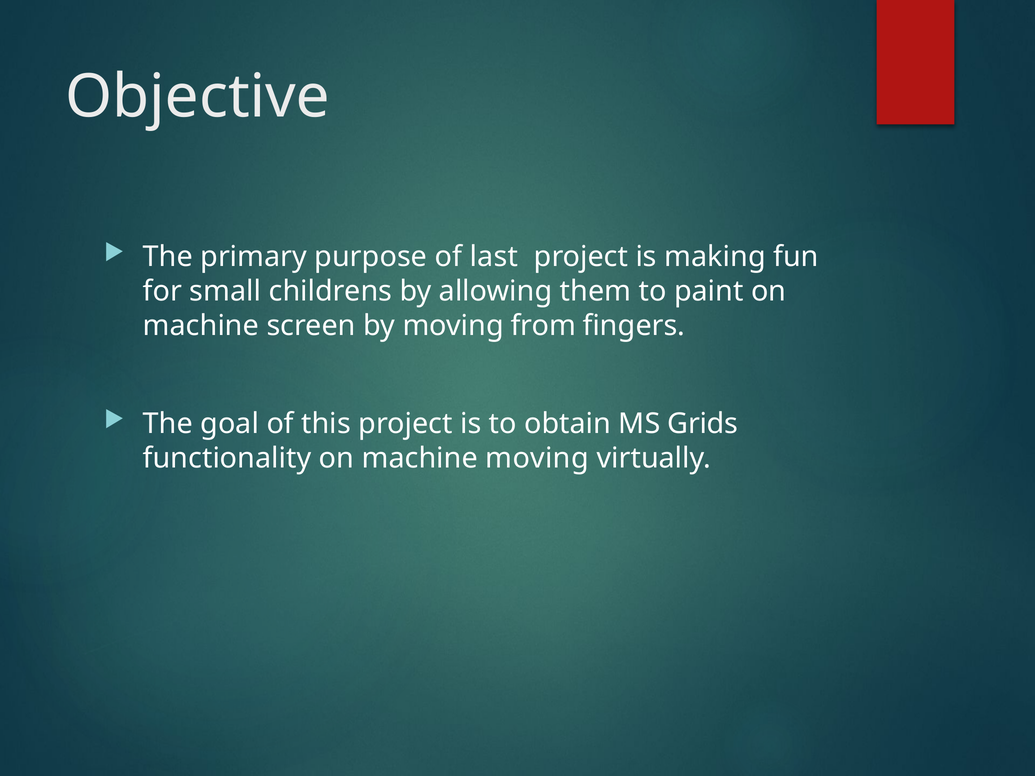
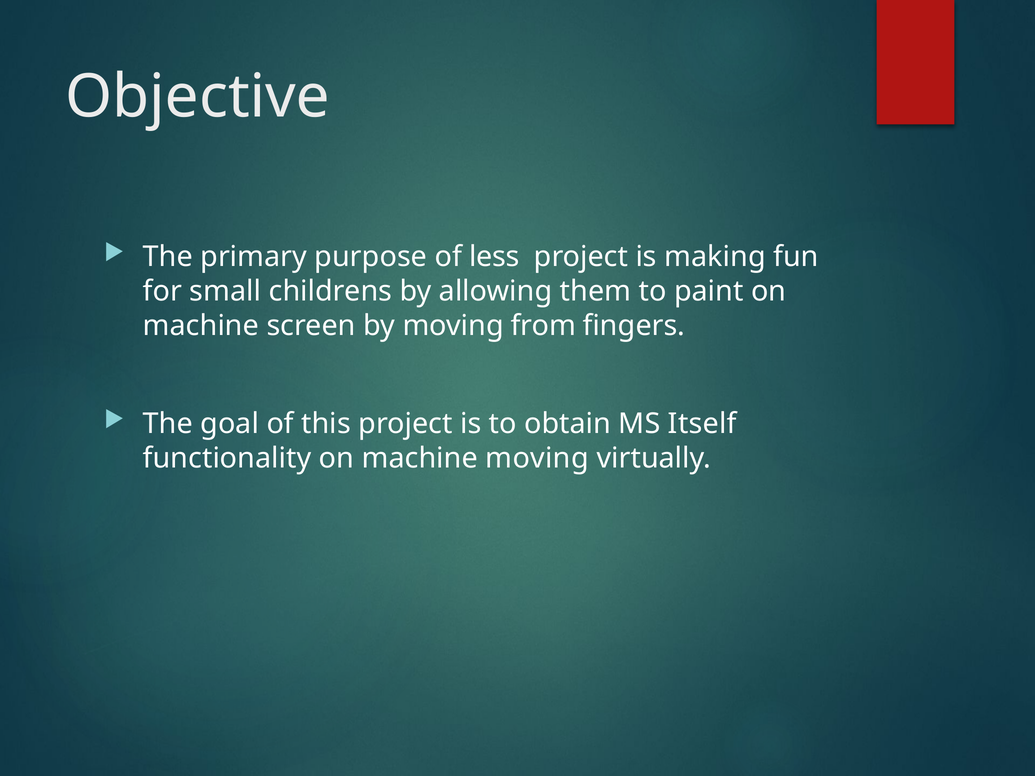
last: last -> less
Grids: Grids -> Itself
